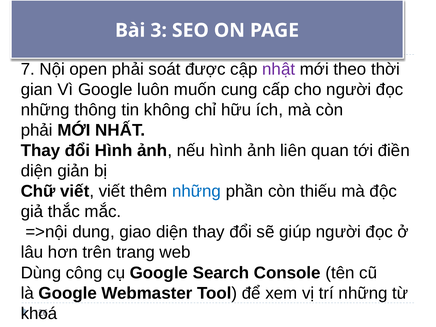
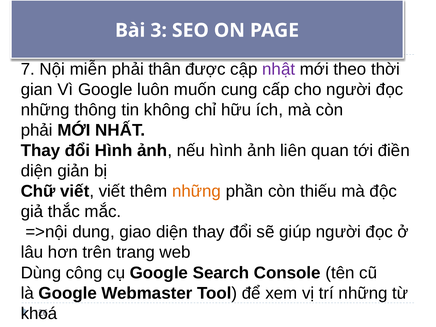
open: open -> miễn
soát: soát -> thân
những at (197, 191) colour: blue -> orange
